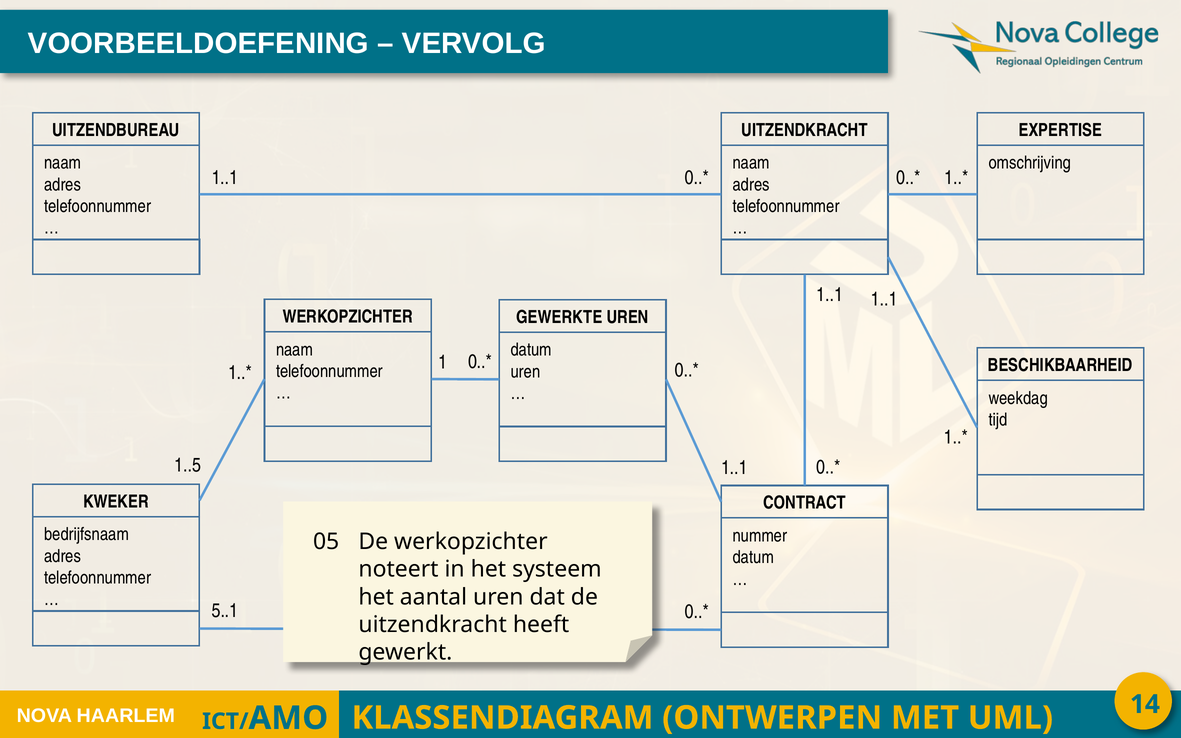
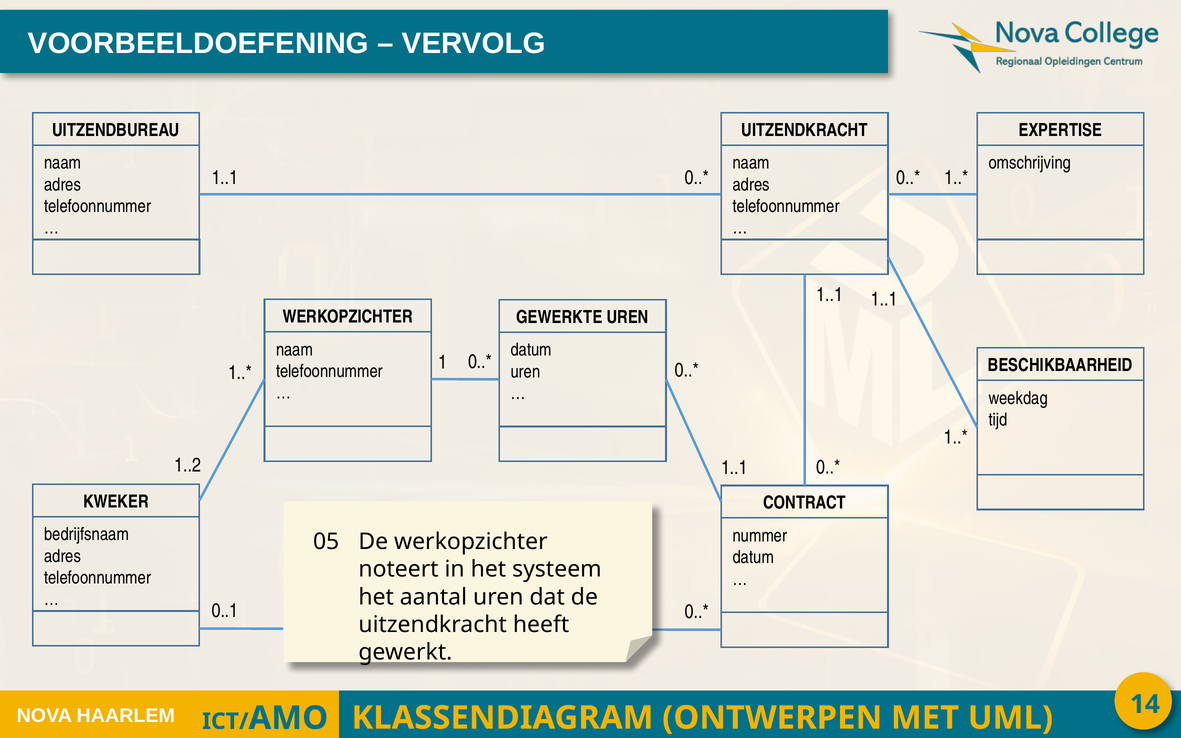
1..5: 1..5 -> 1..2
5..1: 5..1 -> 0..1
